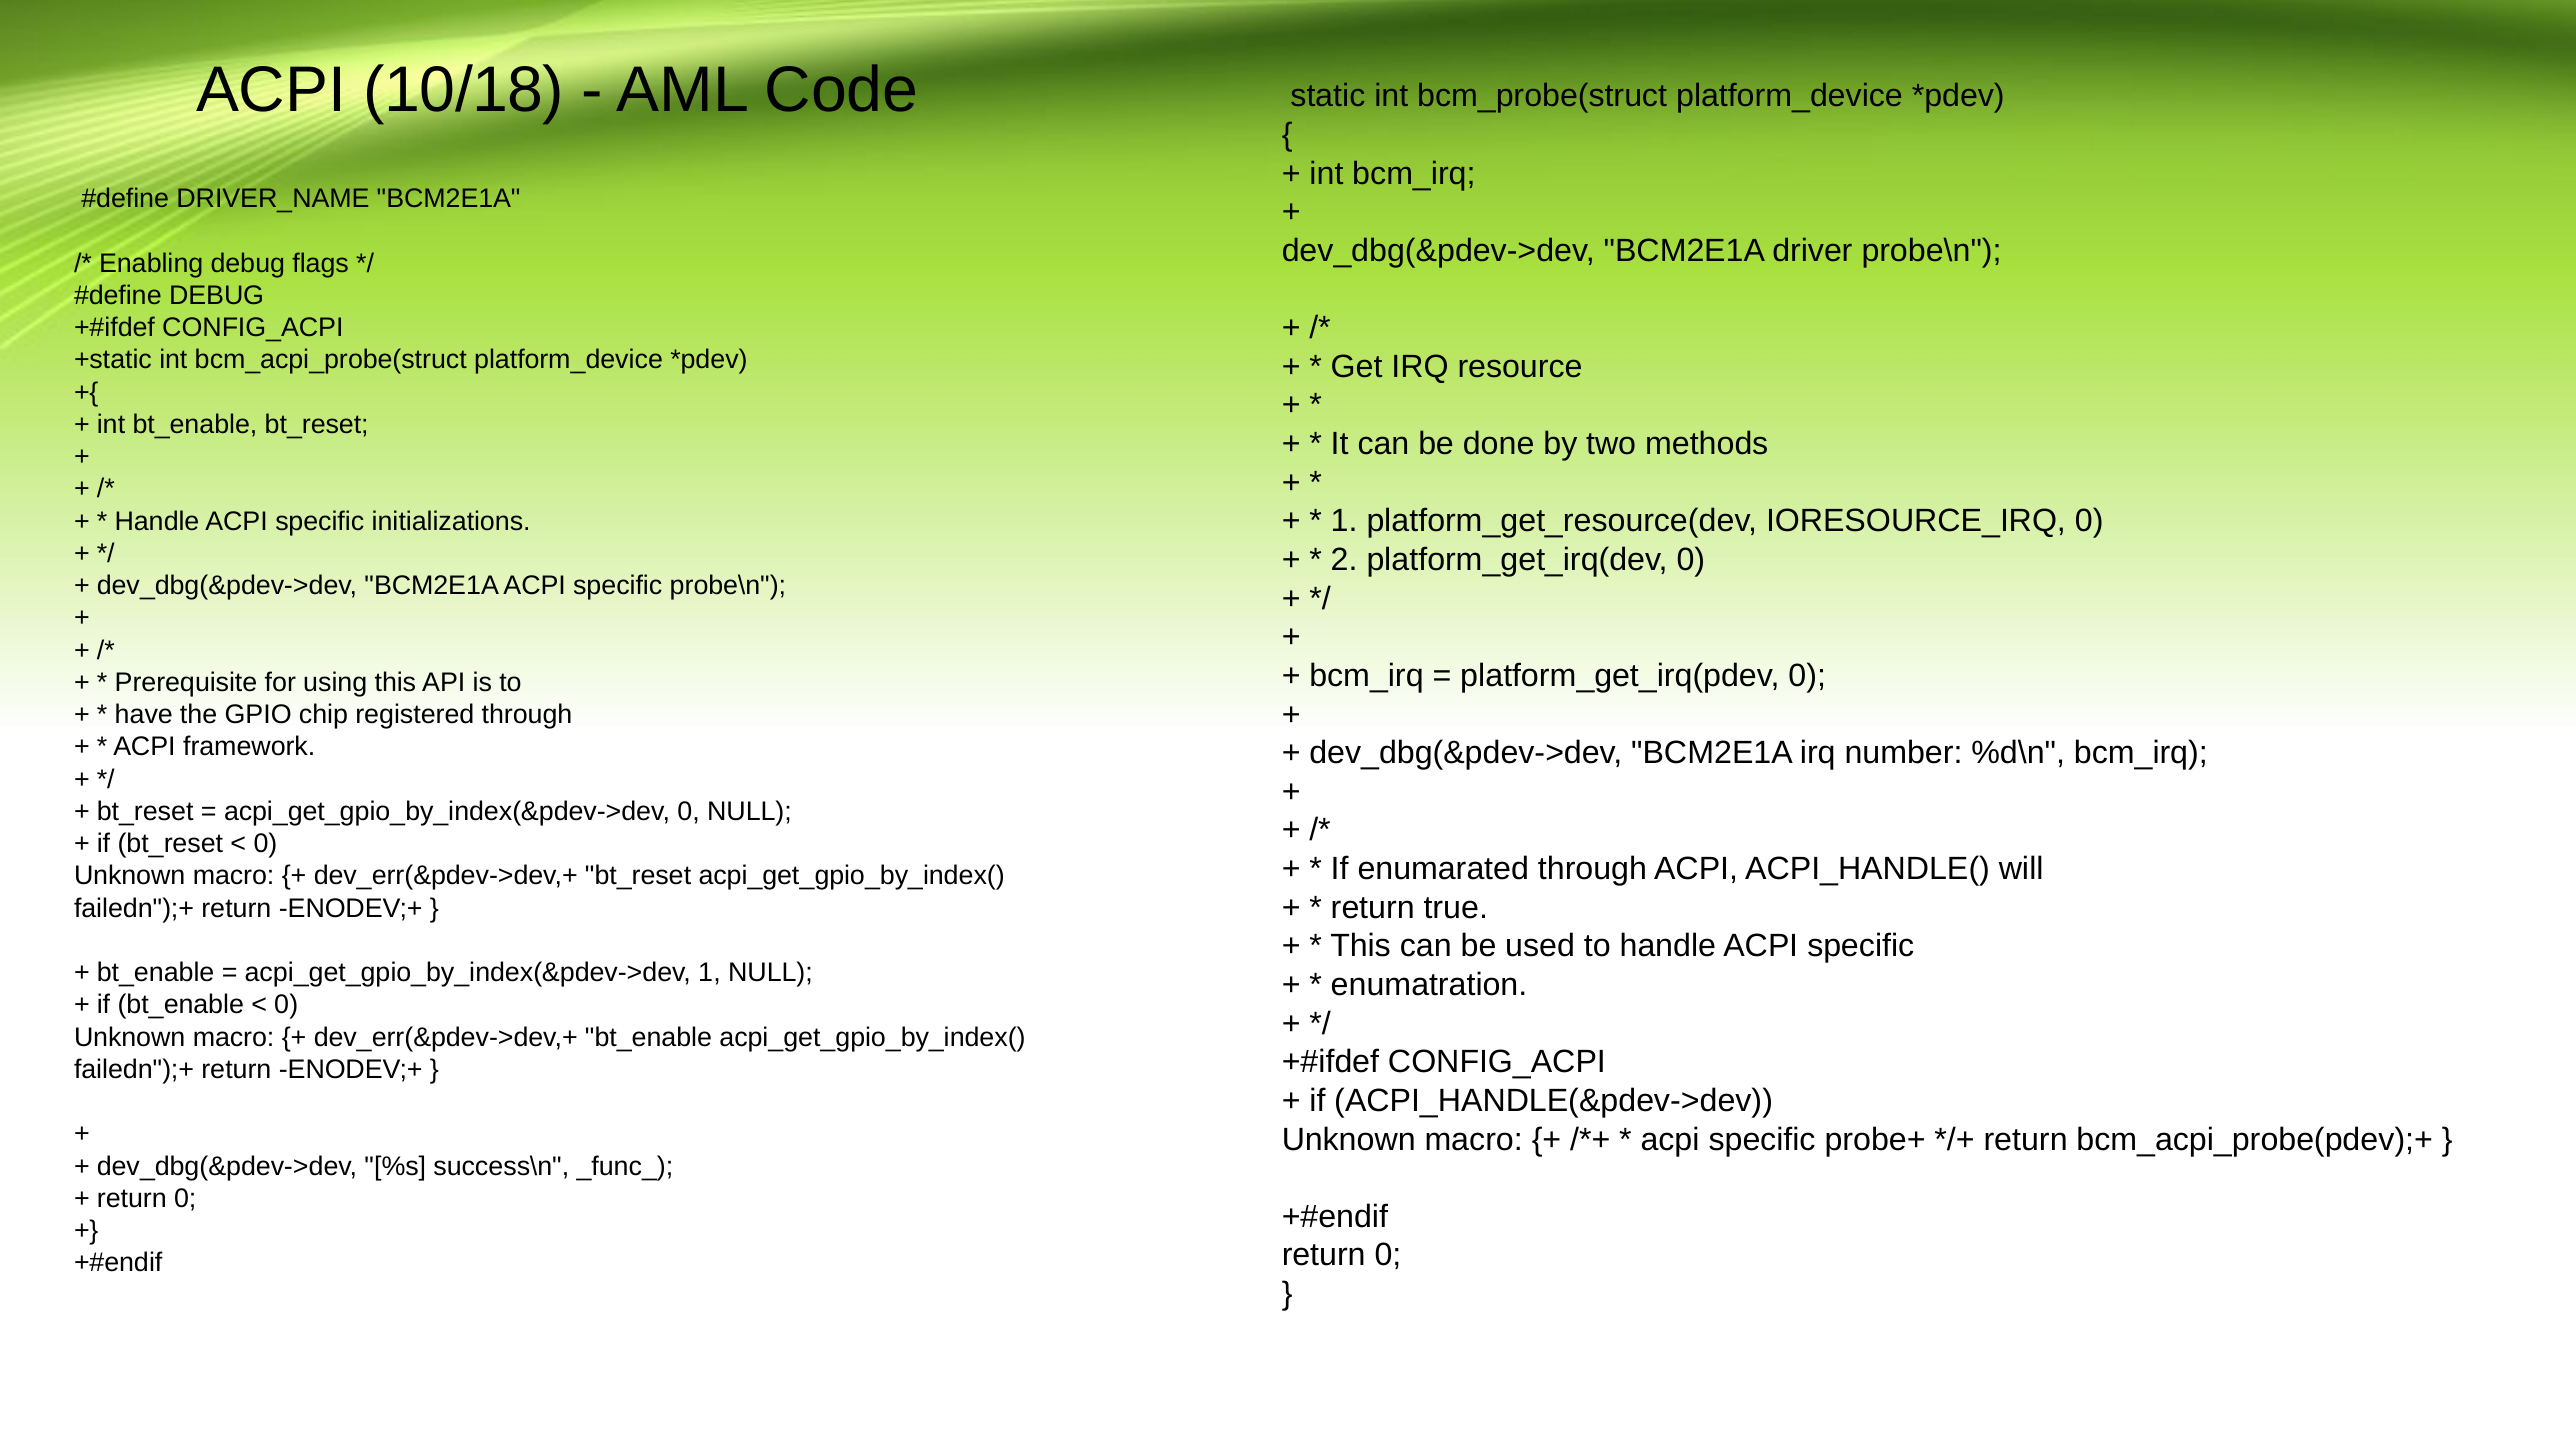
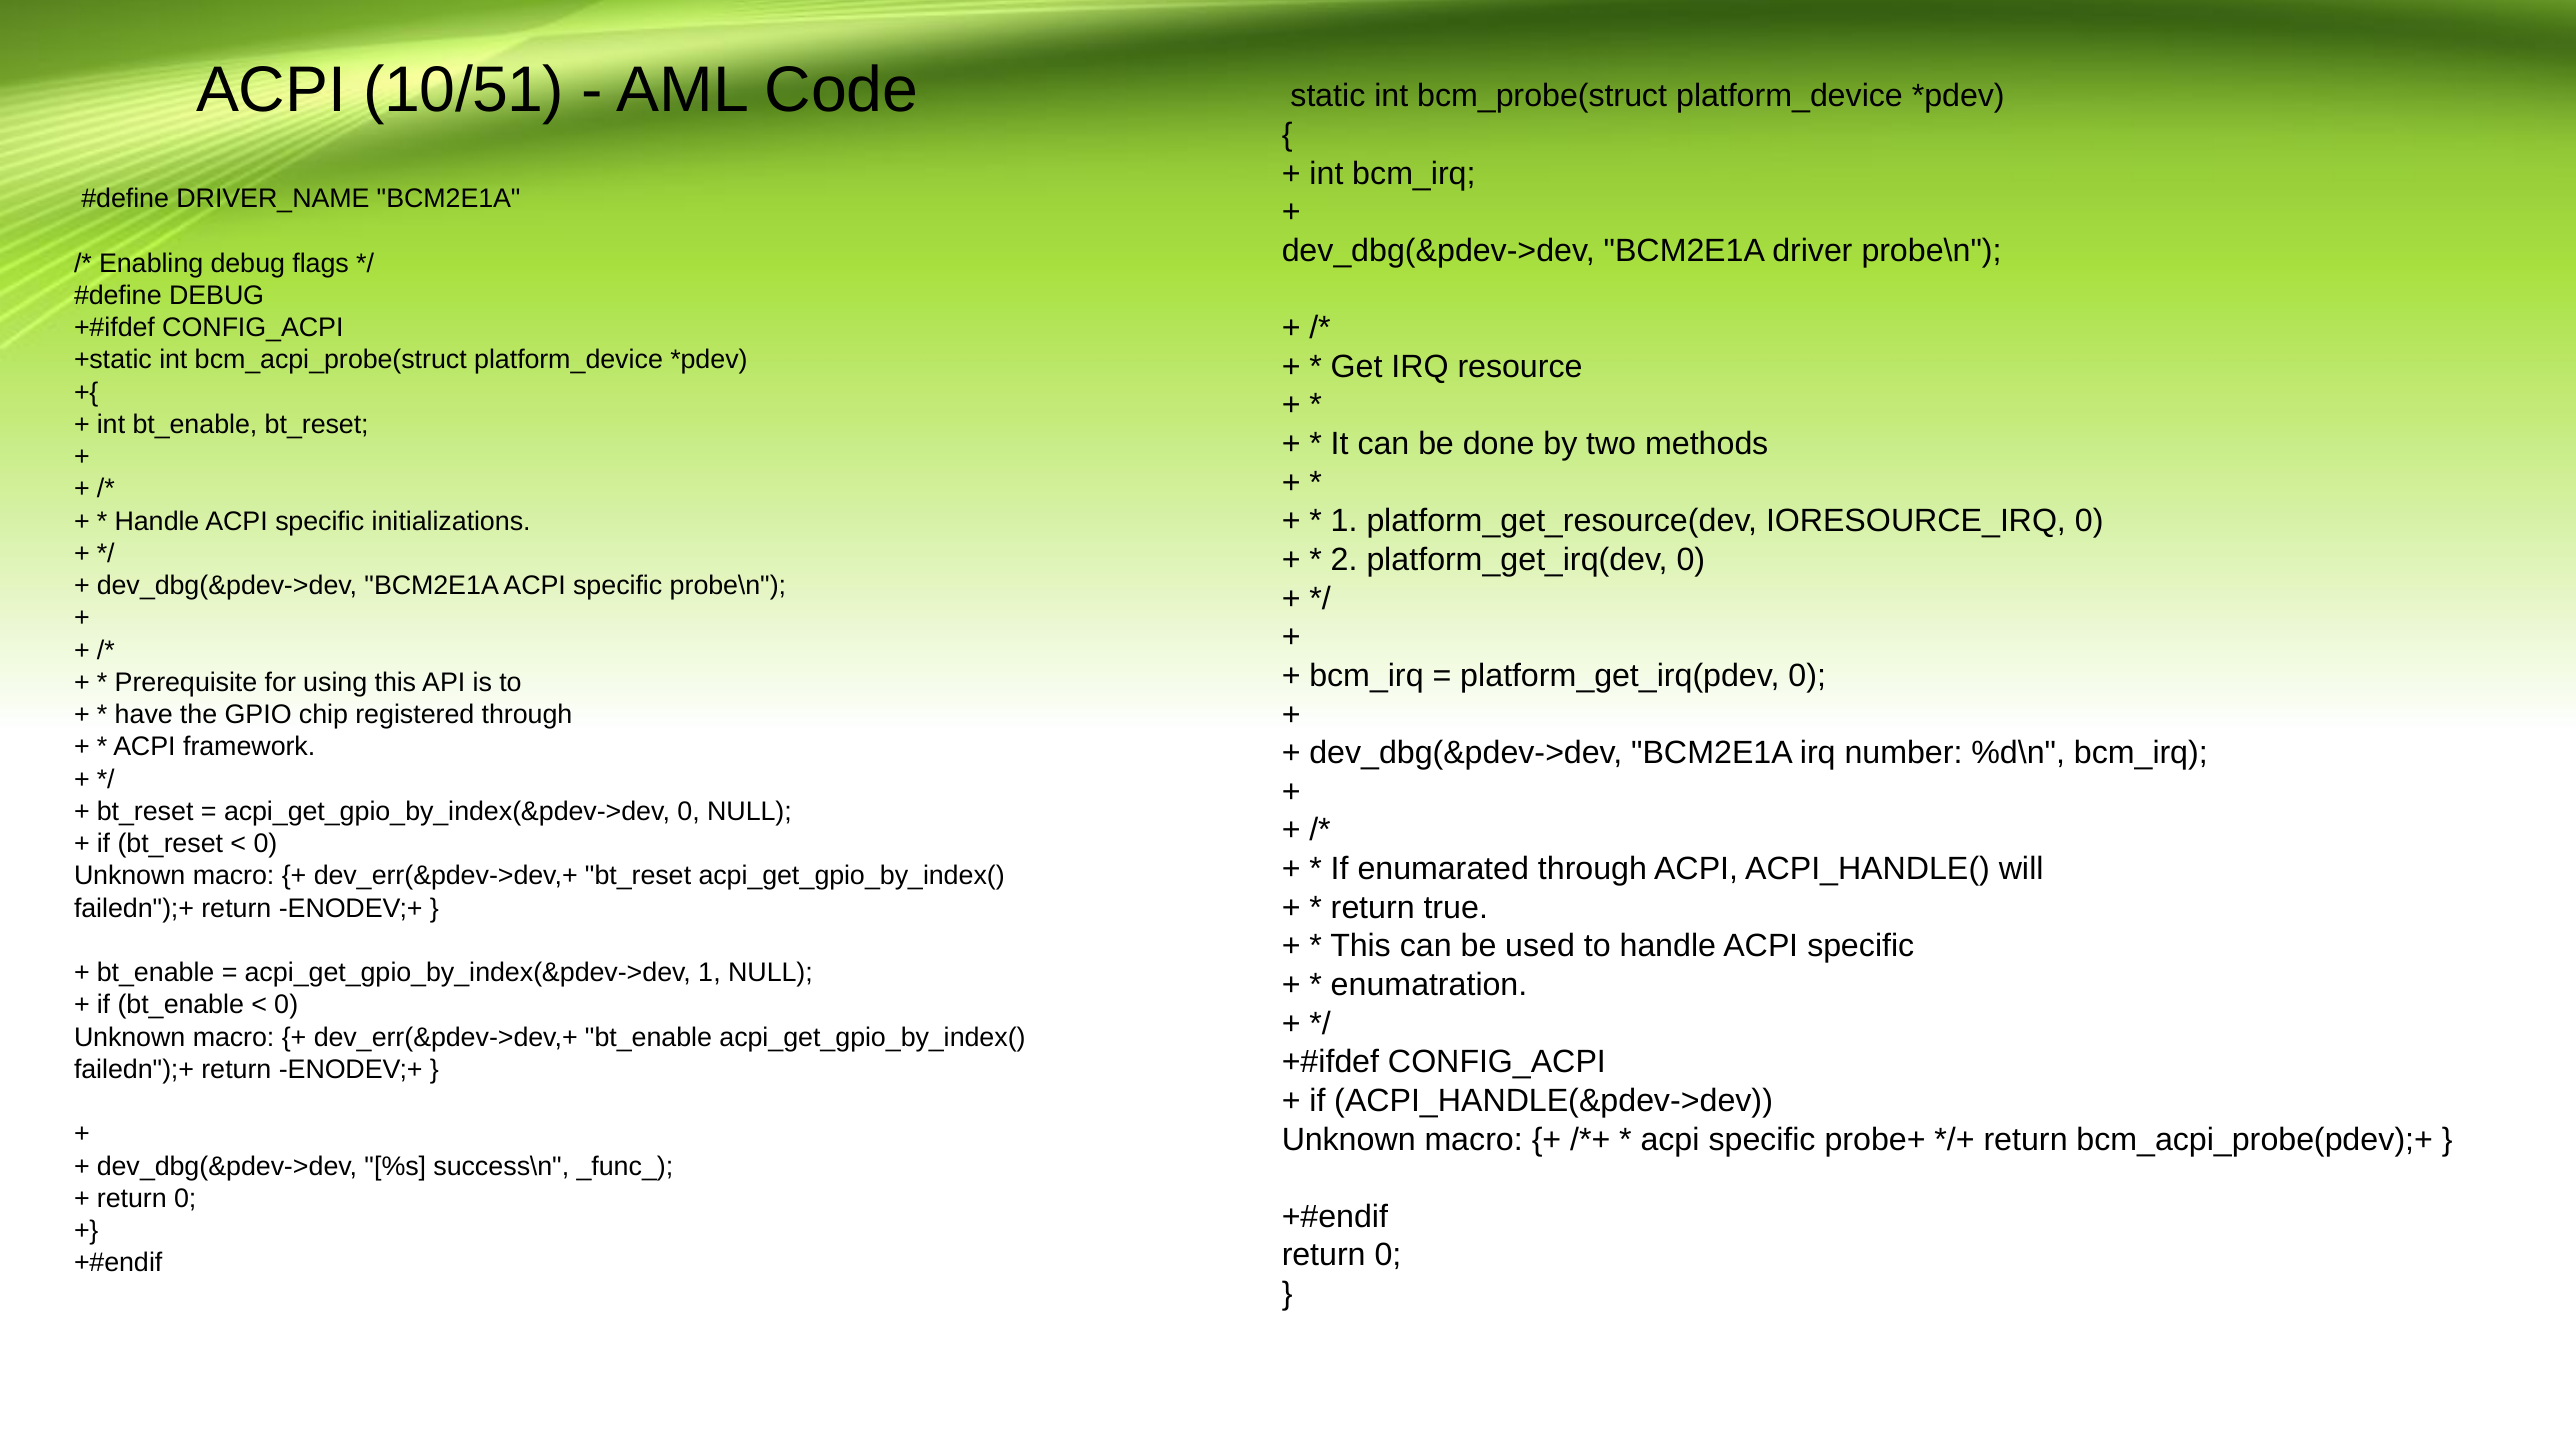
10/18: 10/18 -> 10/51
